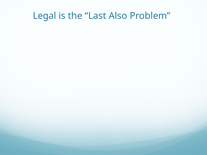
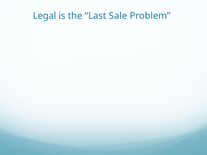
Also: Also -> Sale
